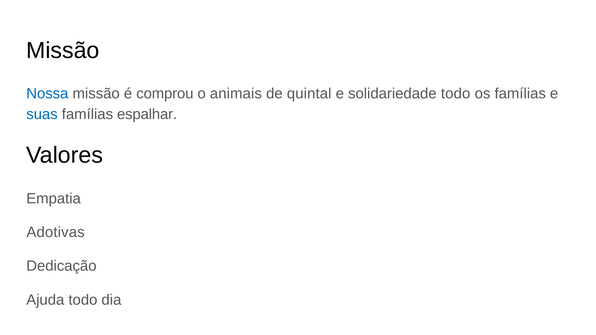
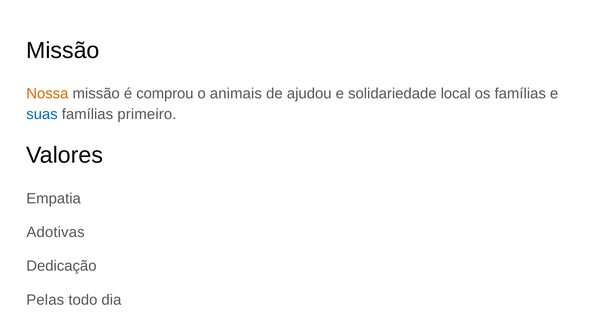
Nossa colour: blue -> orange
quintal: quintal -> ajudou
solidariedade todo: todo -> local
espalhar: espalhar -> primeiro
Ajuda: Ajuda -> Pelas
